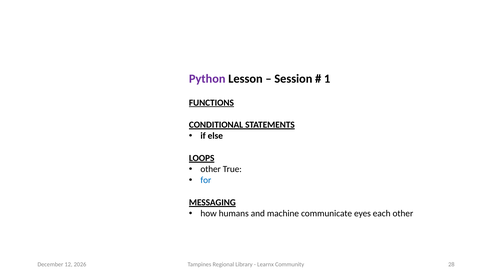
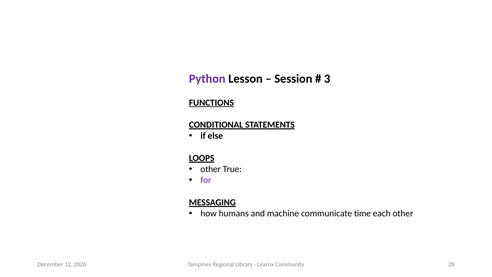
1: 1 -> 3
for colour: blue -> purple
eyes: eyes -> time
